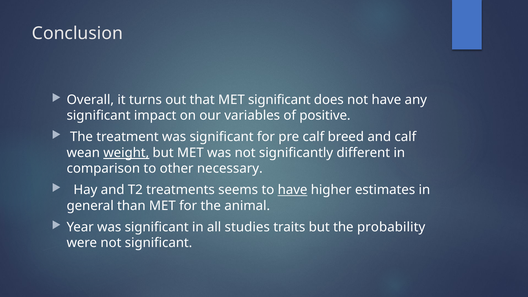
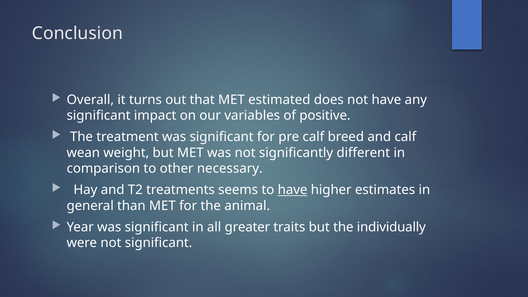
MET significant: significant -> estimated
weight underline: present -> none
studies: studies -> greater
probability: probability -> individually
